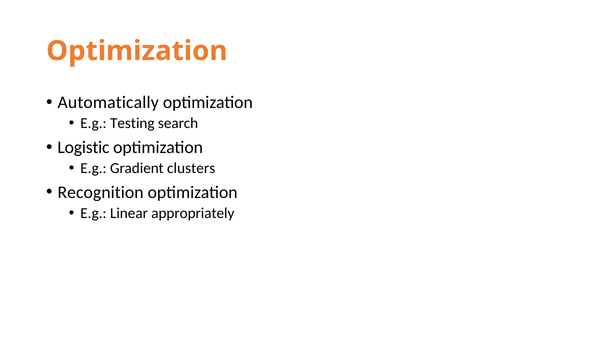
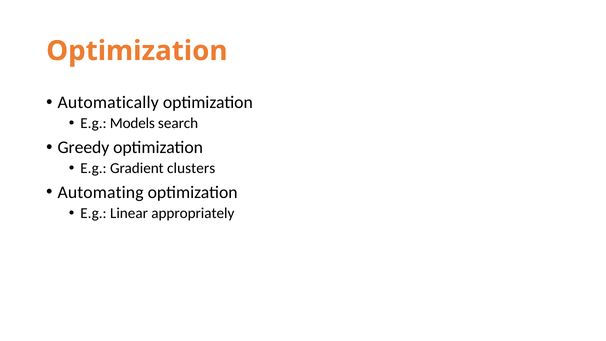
Testing: Testing -> Models
Logistic: Logistic -> Greedy
Recognition: Recognition -> Automating
